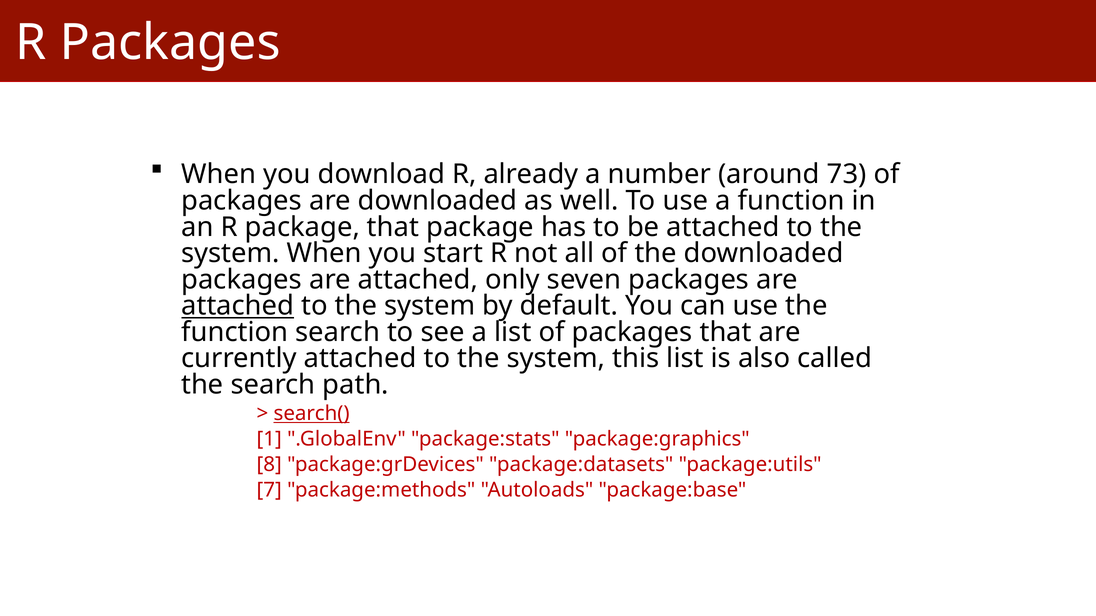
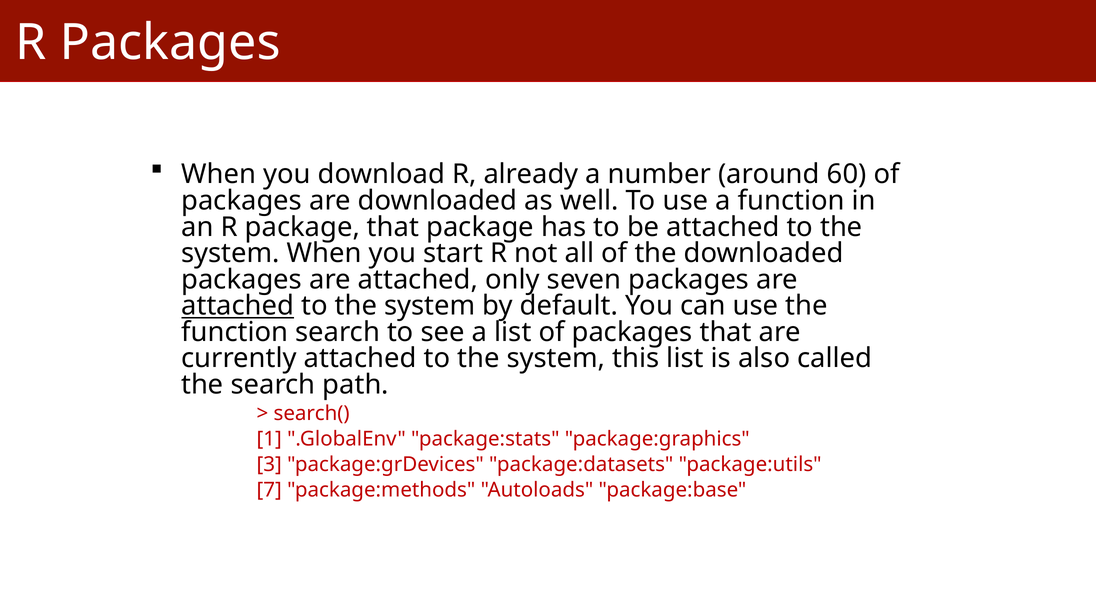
73: 73 -> 60
search( underline: present -> none
8: 8 -> 3
